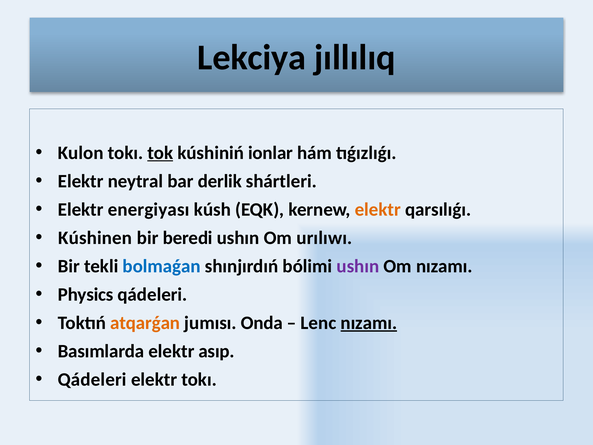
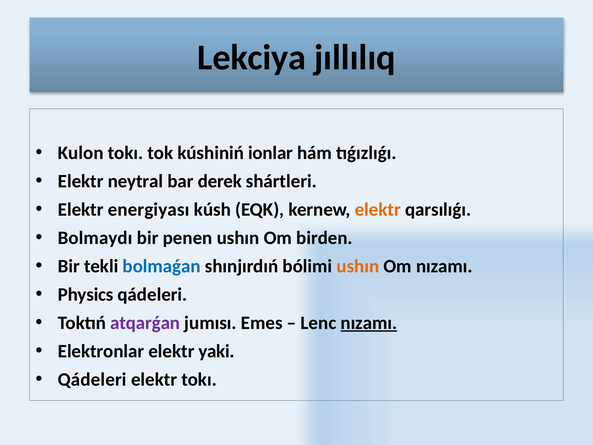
tok underline: present -> none
derlik: derlik -> derek
Kúshinen: Kúshinen -> Bolmaydı
beredi: beredi -> penen
urılıwı: urılıwı -> birden
ushın at (358, 266) colour: purple -> orange
atqarǵan colour: orange -> purple
Onda: Onda -> Emes
Basımlarda: Basımlarda -> Elektronlar
asıp: asıp -> yaki
